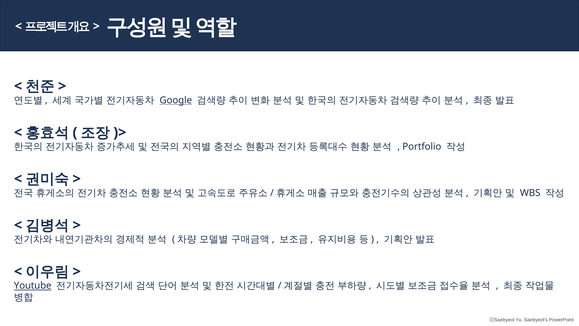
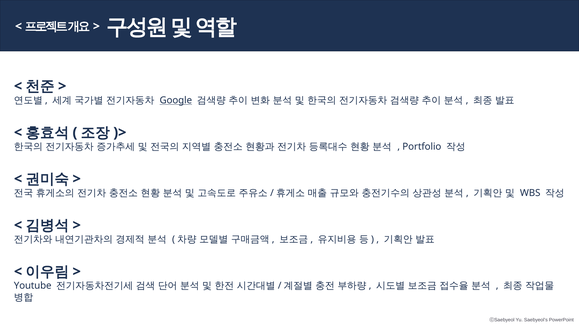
Youtube underline: present -> none
